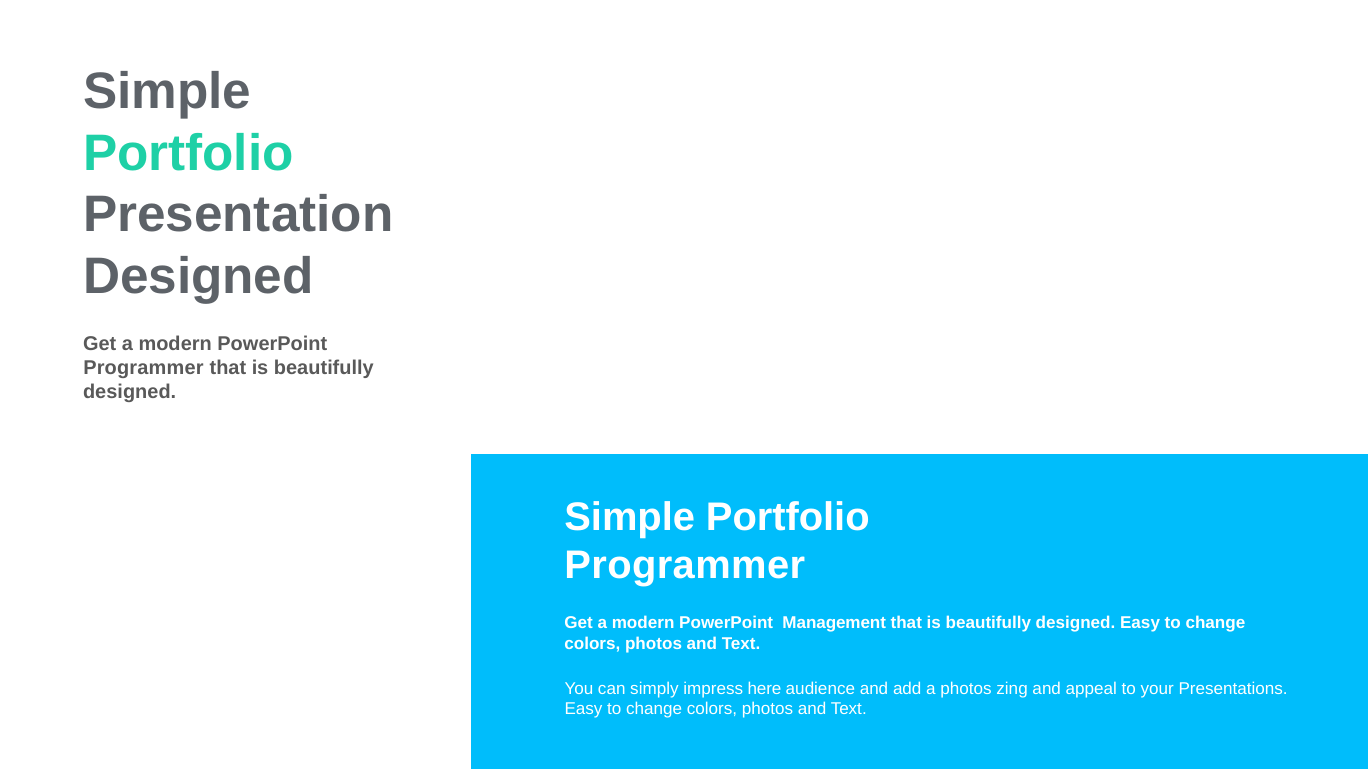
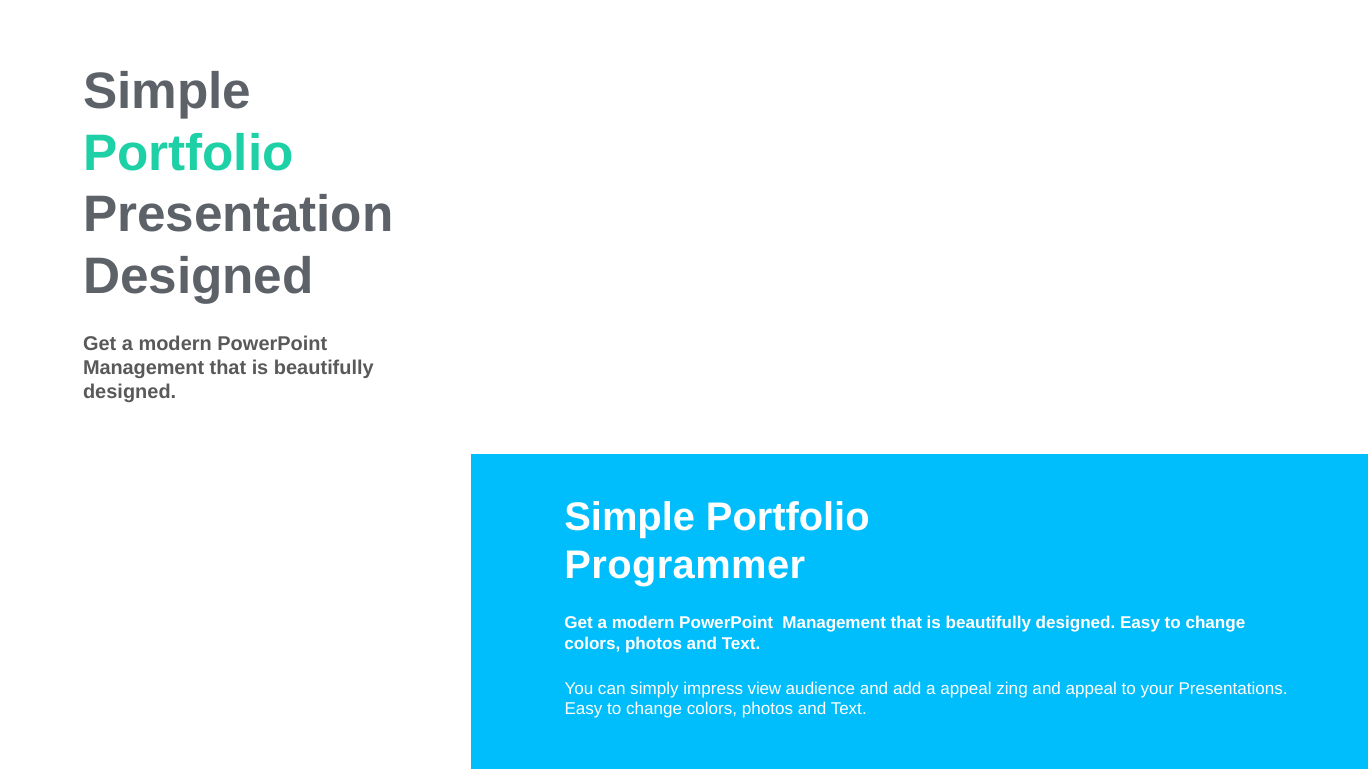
Programmer at (143, 368): Programmer -> Management
here: here -> view
a photos: photos -> appeal
